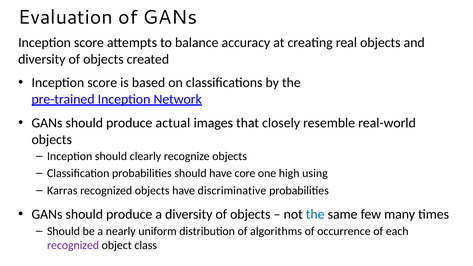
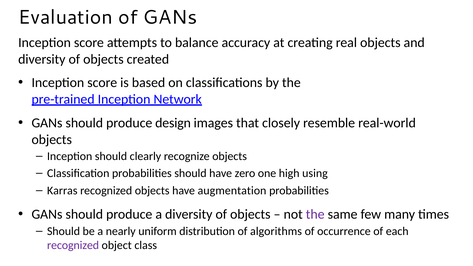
actual: actual -> design
core: core -> zero
discriminative: discriminative -> augmentation
the at (315, 214) colour: blue -> purple
